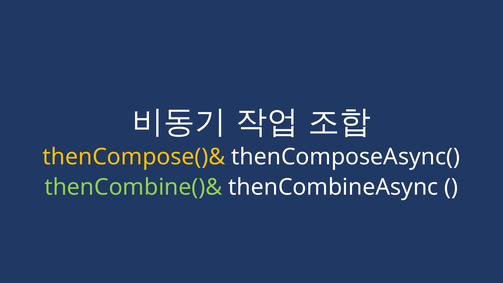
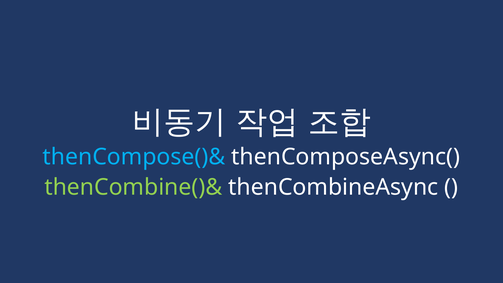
thenCompose()& colour: yellow -> light blue
